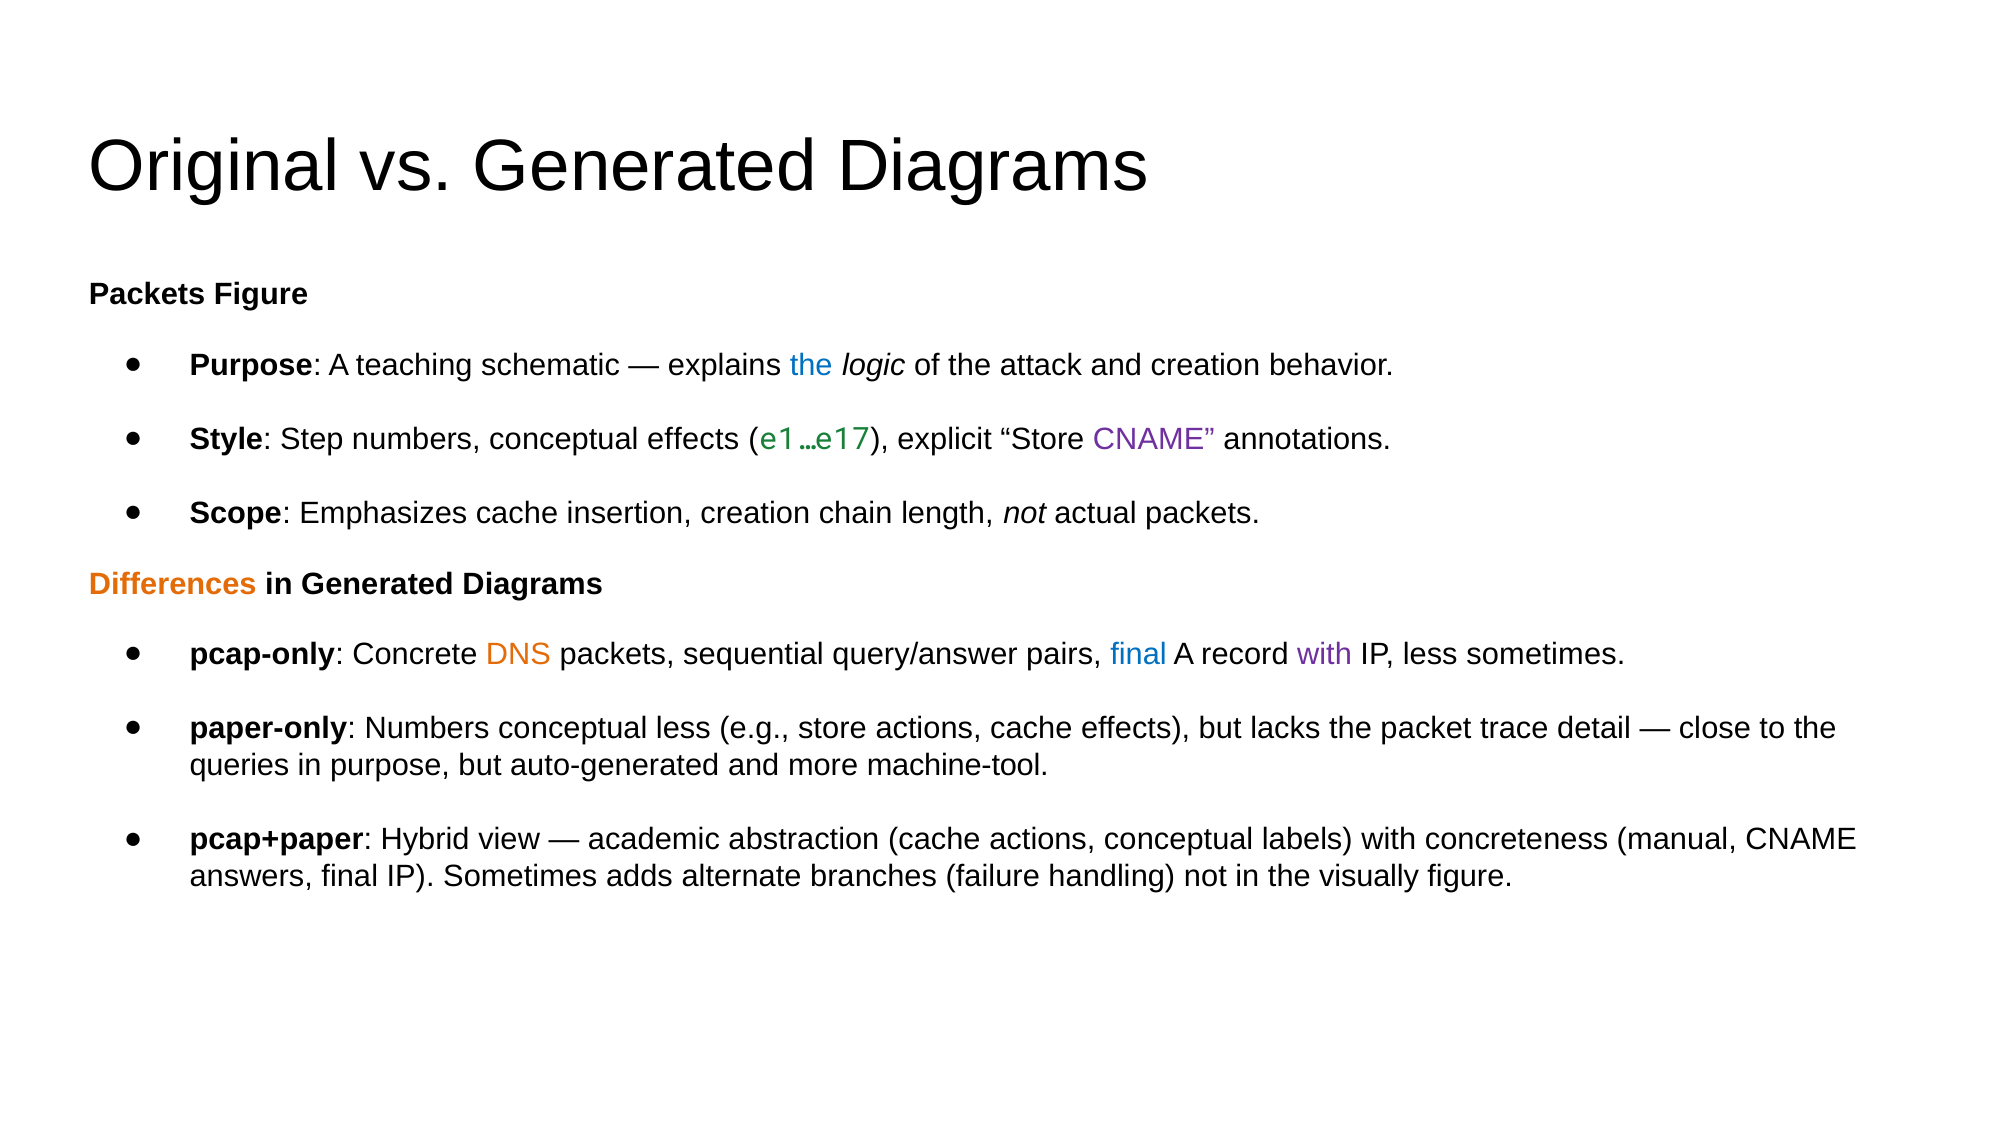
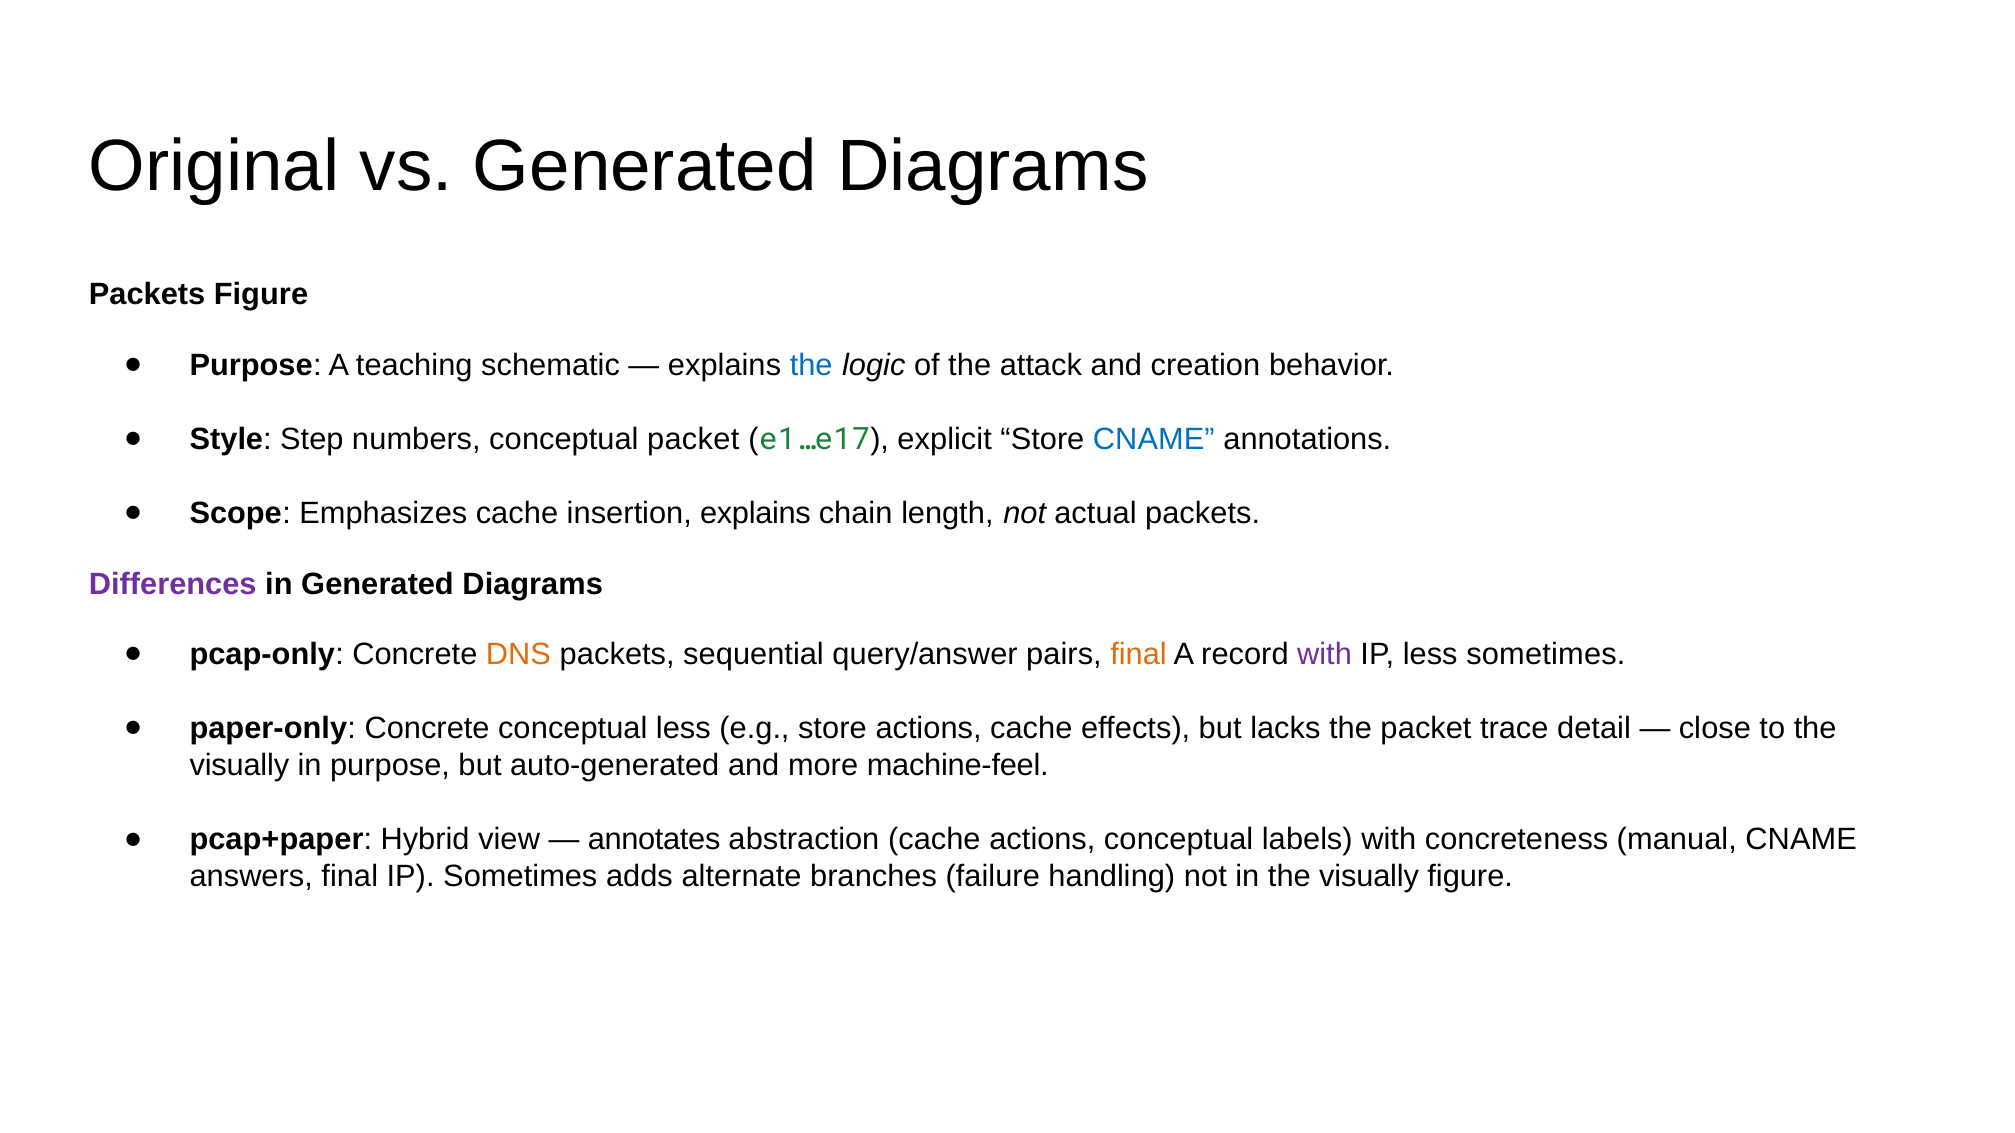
conceptual effects: effects -> packet
CNAME at (1154, 439) colour: purple -> blue
insertion creation: creation -> explains
Differences colour: orange -> purple
final at (1139, 655) colour: blue -> orange
paper-only Numbers: Numbers -> Concrete
queries at (239, 766): queries -> visually
machine-tool: machine-tool -> machine-feel
academic: academic -> annotates
